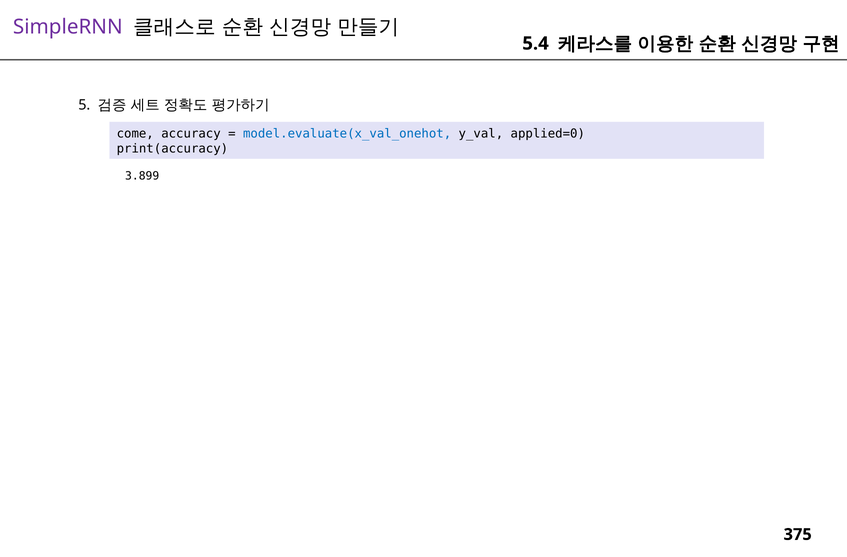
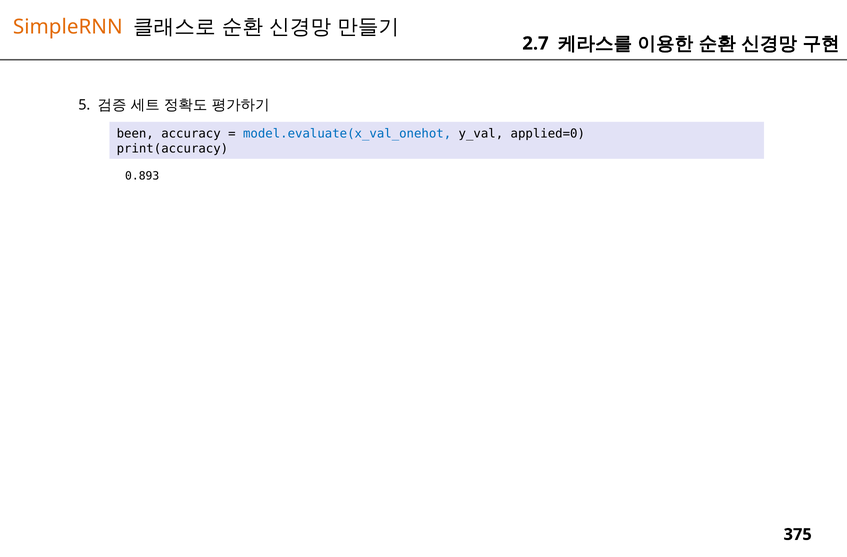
SimpleRNN colour: purple -> orange
5.4: 5.4 -> 2.7
come: come -> been
3.899: 3.899 -> 0.893
